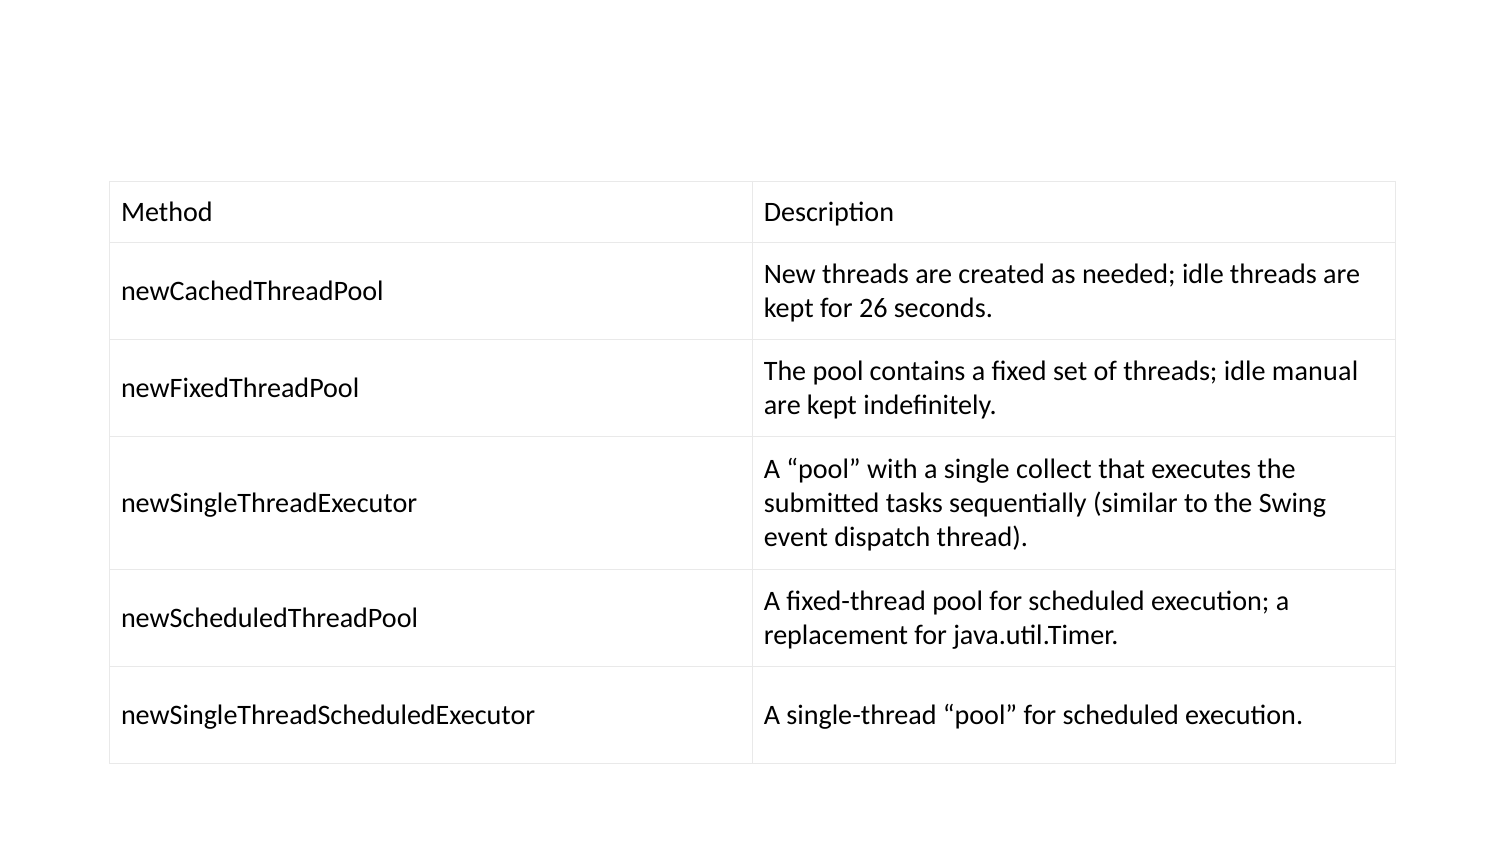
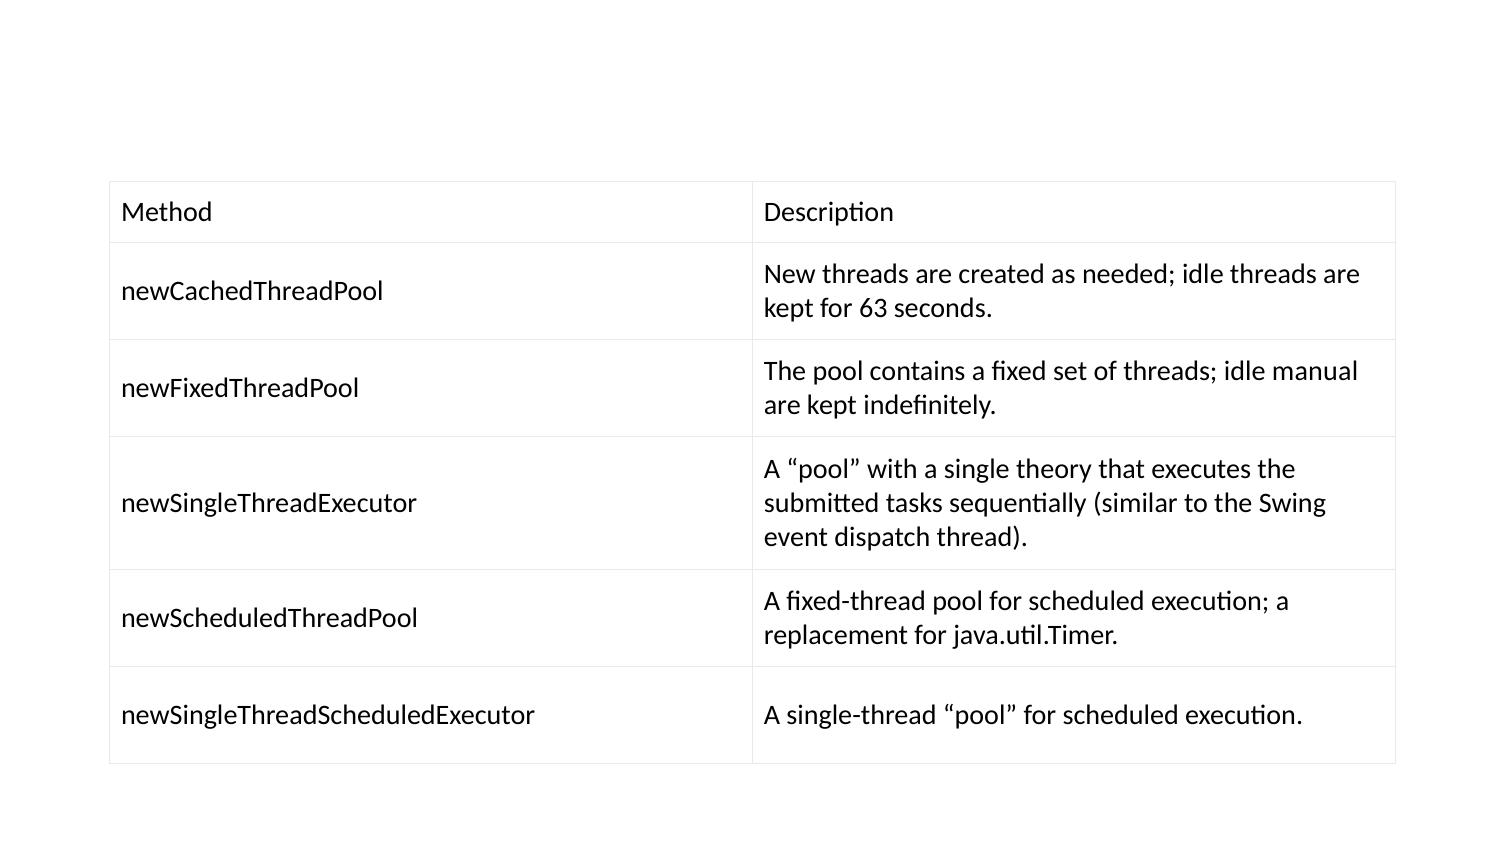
26: 26 -> 63
collect: collect -> theory
